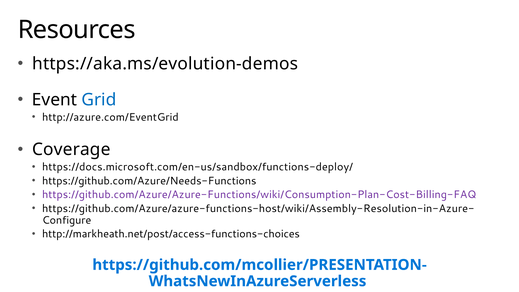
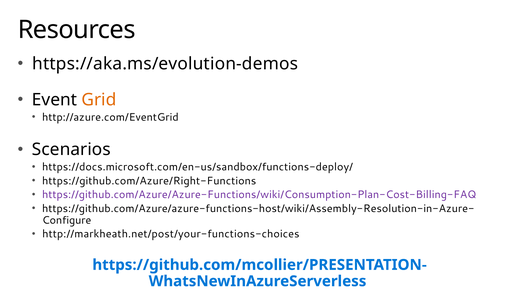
Grid colour: blue -> orange
Coverage: Coverage -> Scenarios
https://github.com/Azure/Needs-Functions: https://github.com/Azure/Needs-Functions -> https://github.com/Azure/Right-Functions
http://markheath.net/post/access-functions-choices: http://markheath.net/post/access-functions-choices -> http://markheath.net/post/your-functions-choices
